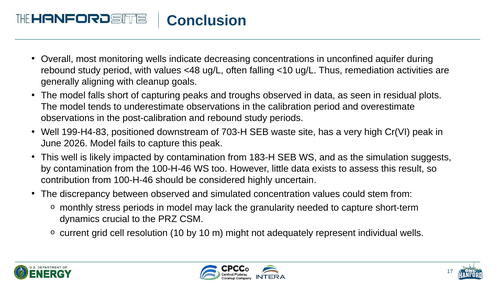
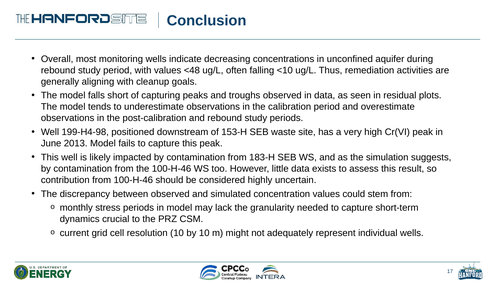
199-H4-83: 199-H4-83 -> 199-H4-98
703-H: 703-H -> 153-H
2026: 2026 -> 2013
